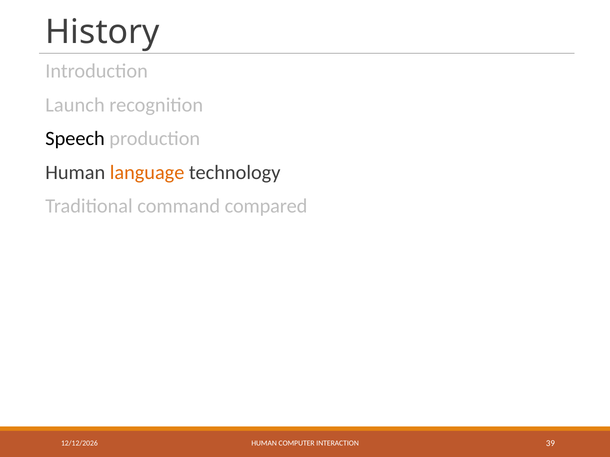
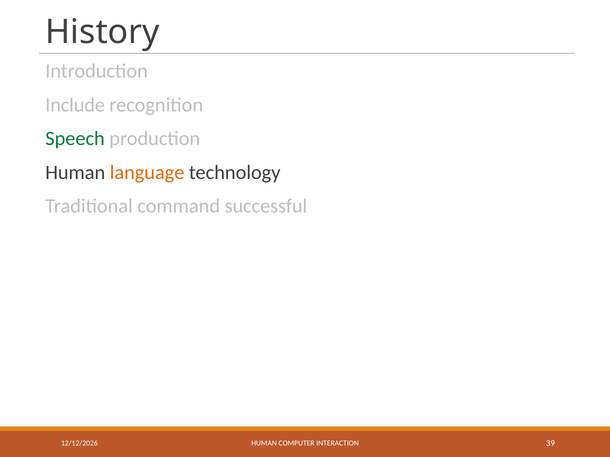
Launch: Launch -> Include
Speech colour: black -> green
compared: compared -> successful
